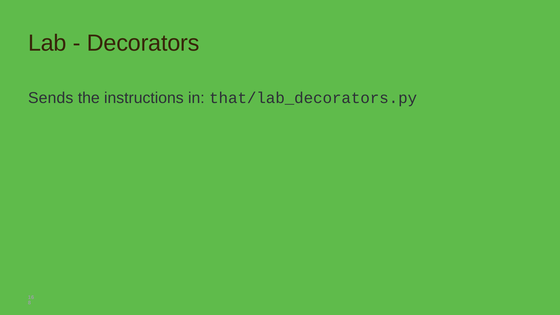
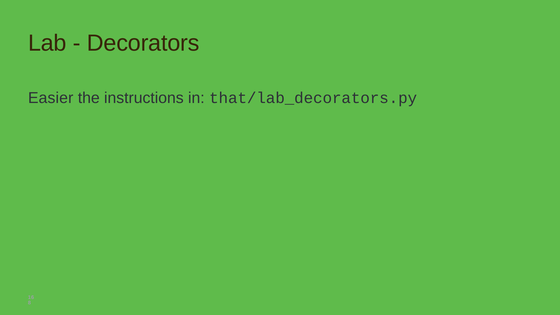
Sends: Sends -> Easier
